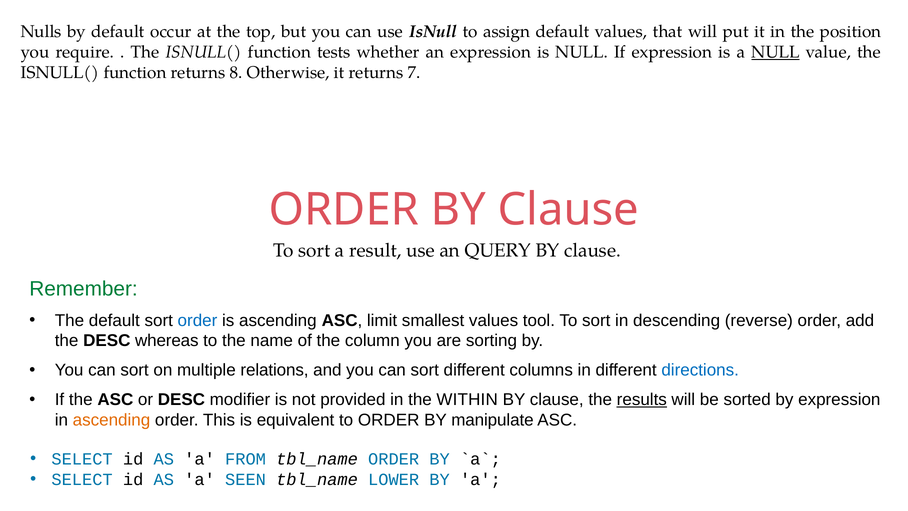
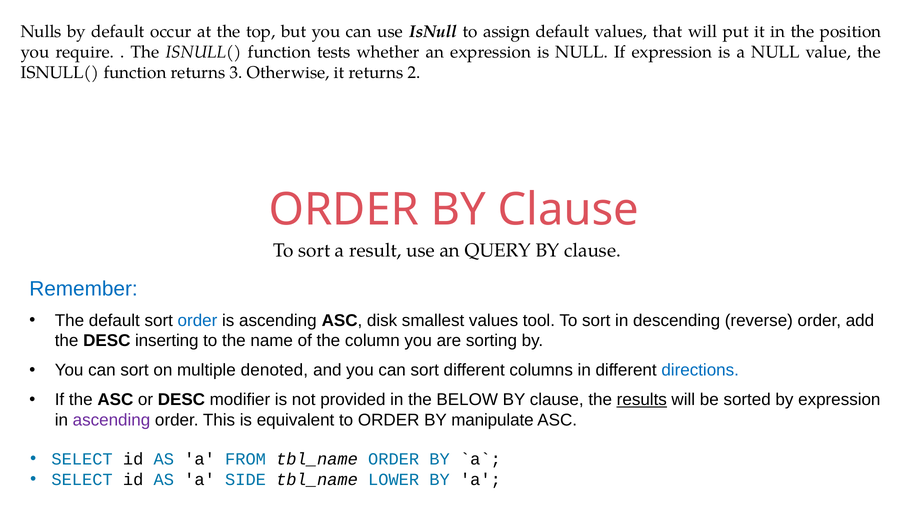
NULL at (776, 52) underline: present -> none
8: 8 -> 3
7: 7 -> 2
Remember colour: green -> blue
limit: limit -> disk
whereas: whereas -> inserting
relations: relations -> denoted
WITHIN: WITHIN -> BELOW
ascending at (112, 420) colour: orange -> purple
SEEN: SEEN -> SIDE
